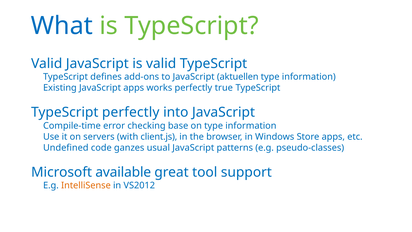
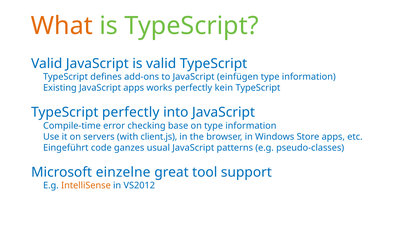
What colour: blue -> orange
aktuellen: aktuellen -> einfügen
true: true -> kein
Undefined: Undefined -> Eingeführt
available: available -> einzelne
